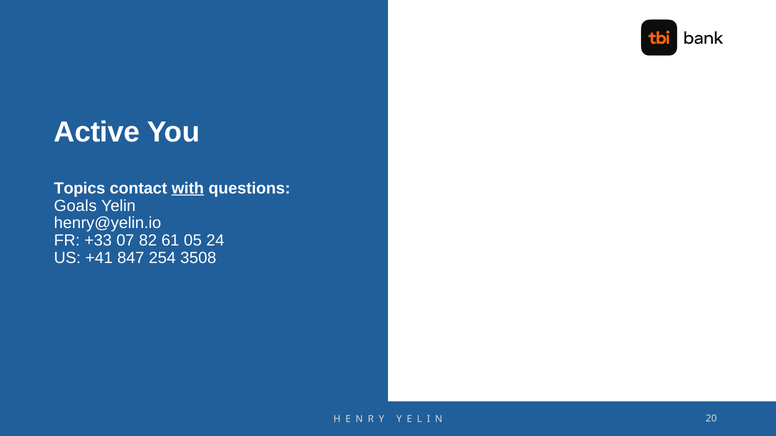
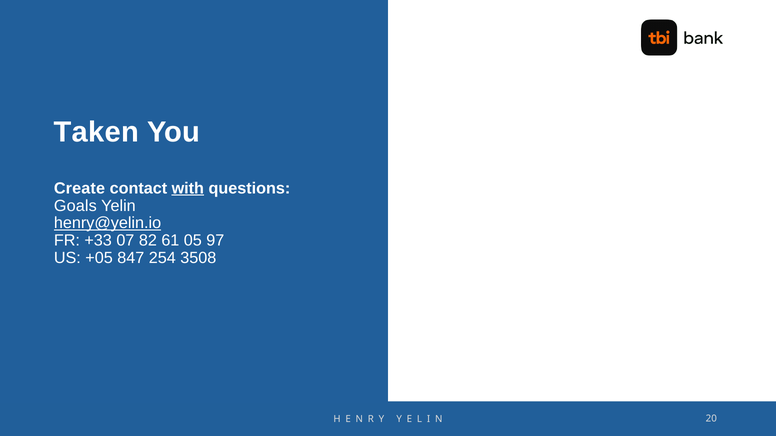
Active: Active -> Taken
Topics: Topics -> Create
henry@yelin.io underline: none -> present
24: 24 -> 97
+41: +41 -> +05
